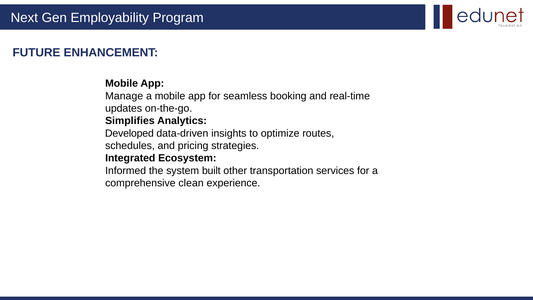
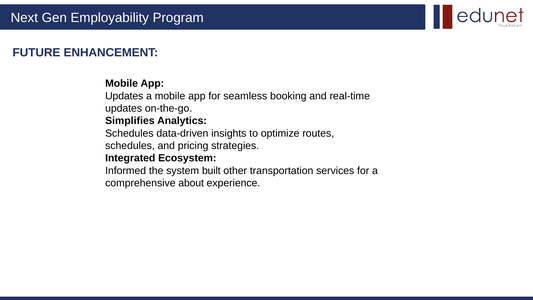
Manage at (124, 96): Manage -> Updates
Developed at (129, 133): Developed -> Schedules
clean: clean -> about
